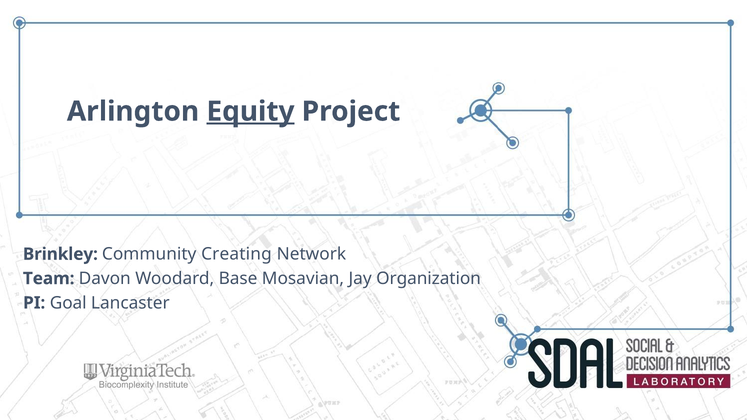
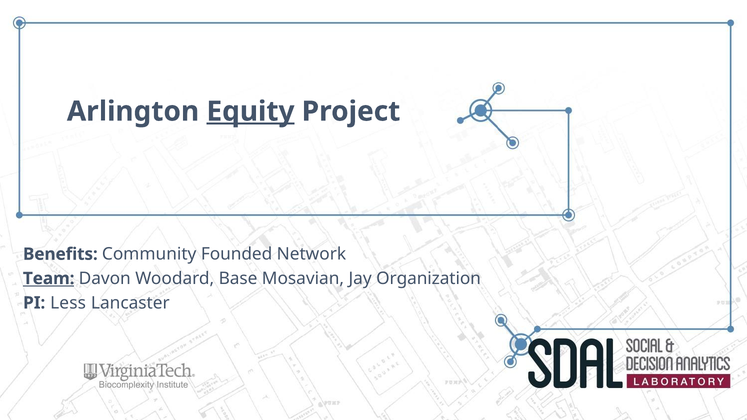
Brinkley: Brinkley -> Benefits
Creating: Creating -> Founded
Team underline: none -> present
Goal: Goal -> Less
